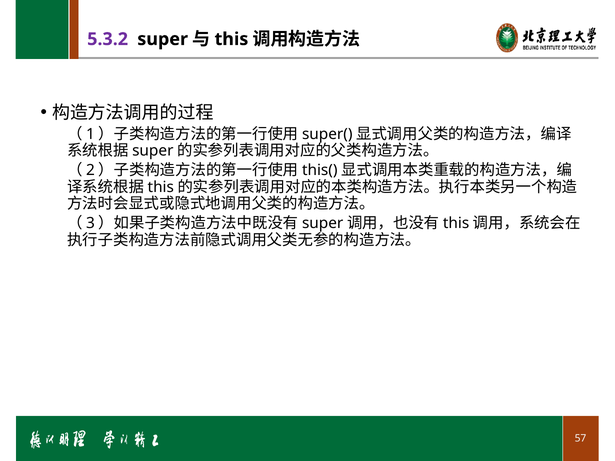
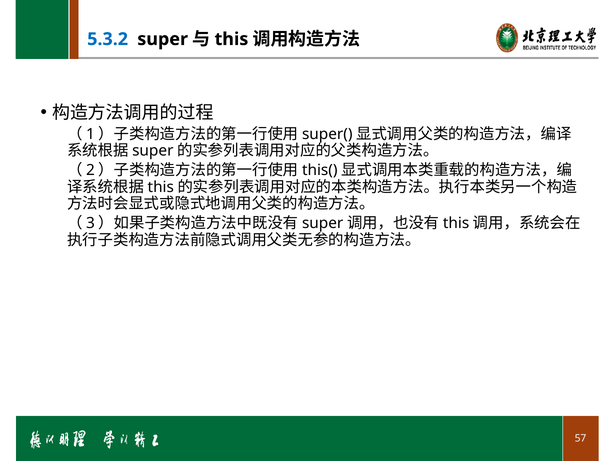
5.3.2 colour: purple -> blue
